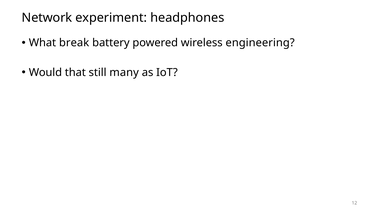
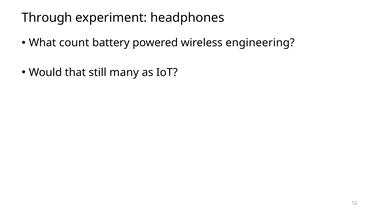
Network: Network -> Through
break: break -> count
